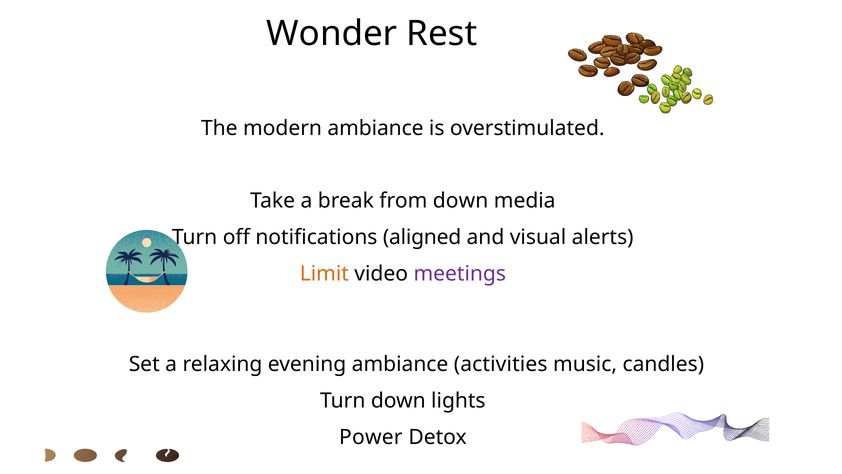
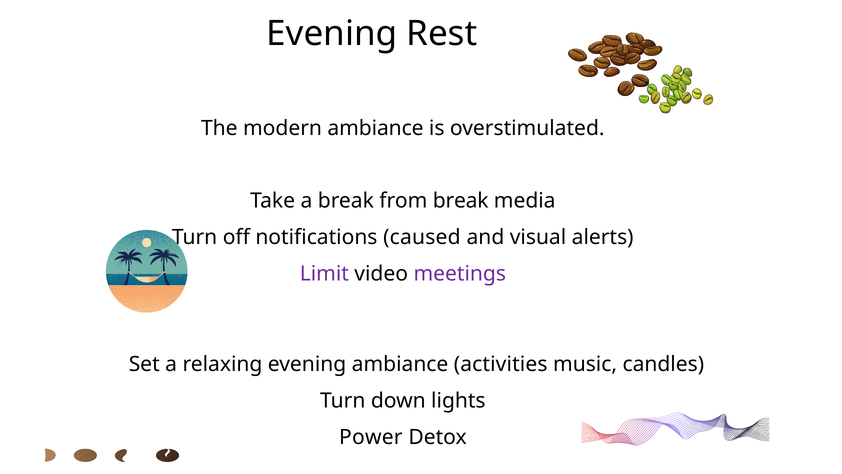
Wonder at (332, 34): Wonder -> Evening
from down: down -> break
aligned: aligned -> caused
Limit colour: orange -> purple
